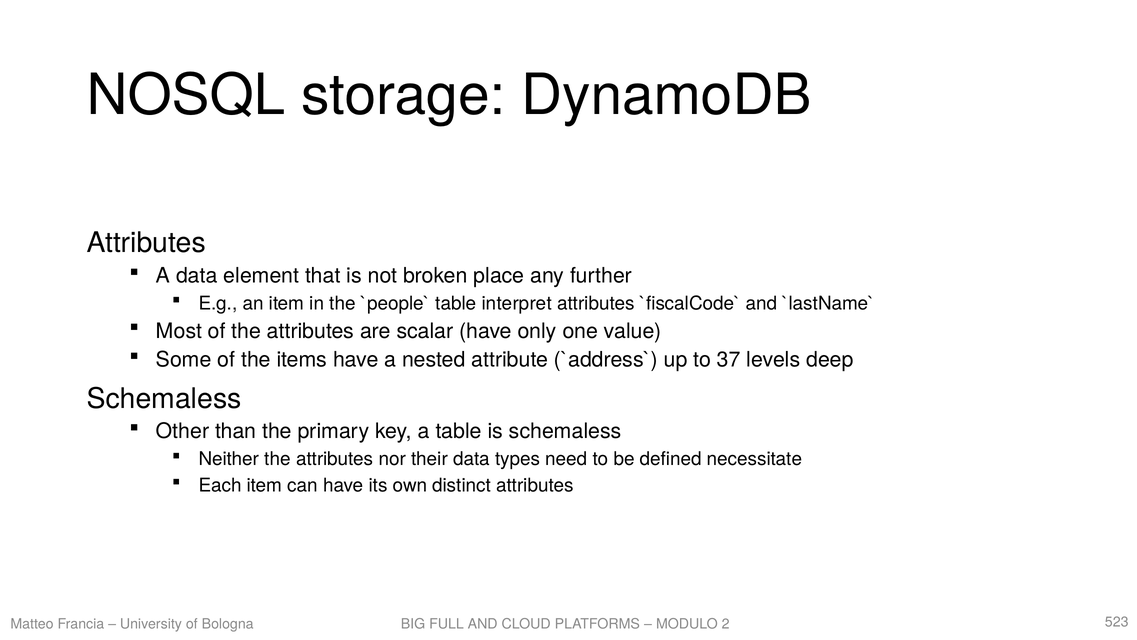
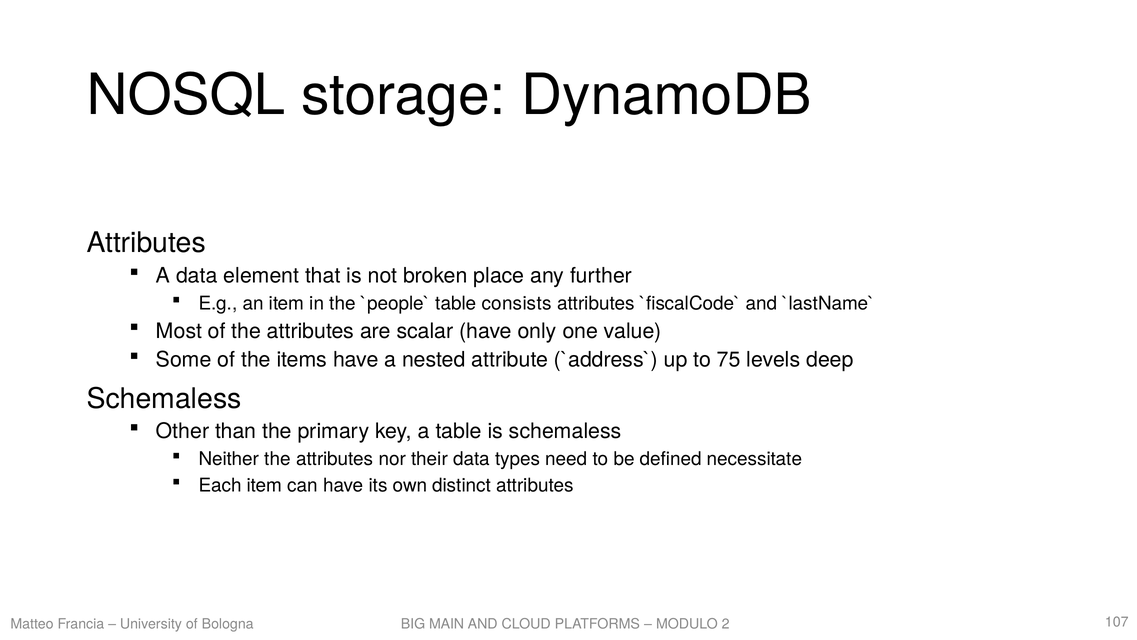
interpret: interpret -> consists
37: 37 -> 75
FULL: FULL -> MAIN
523: 523 -> 107
